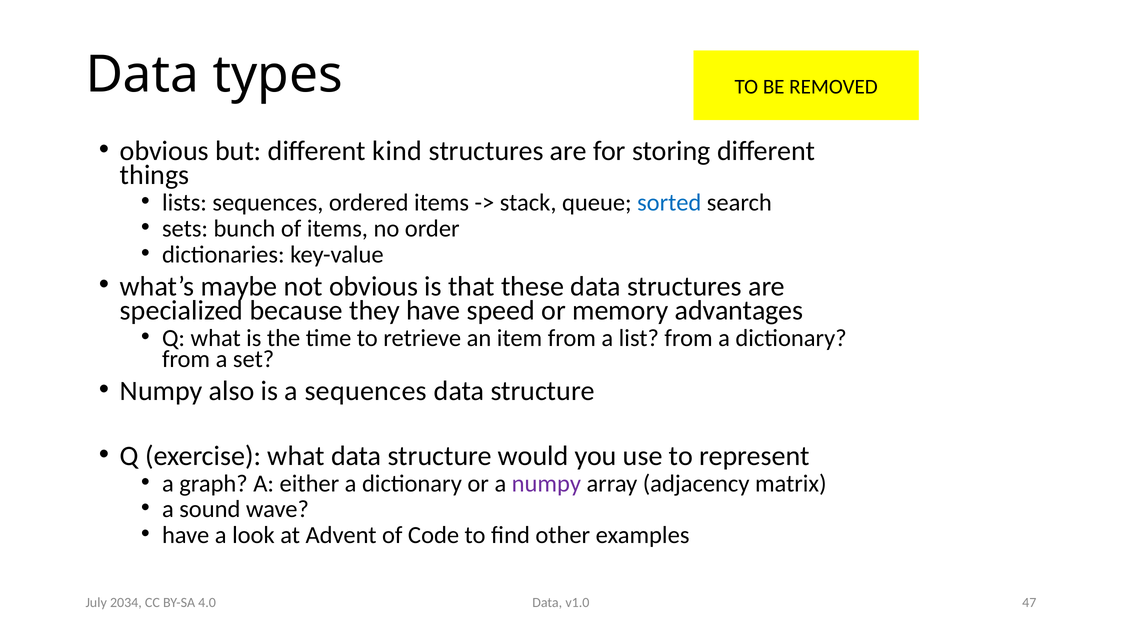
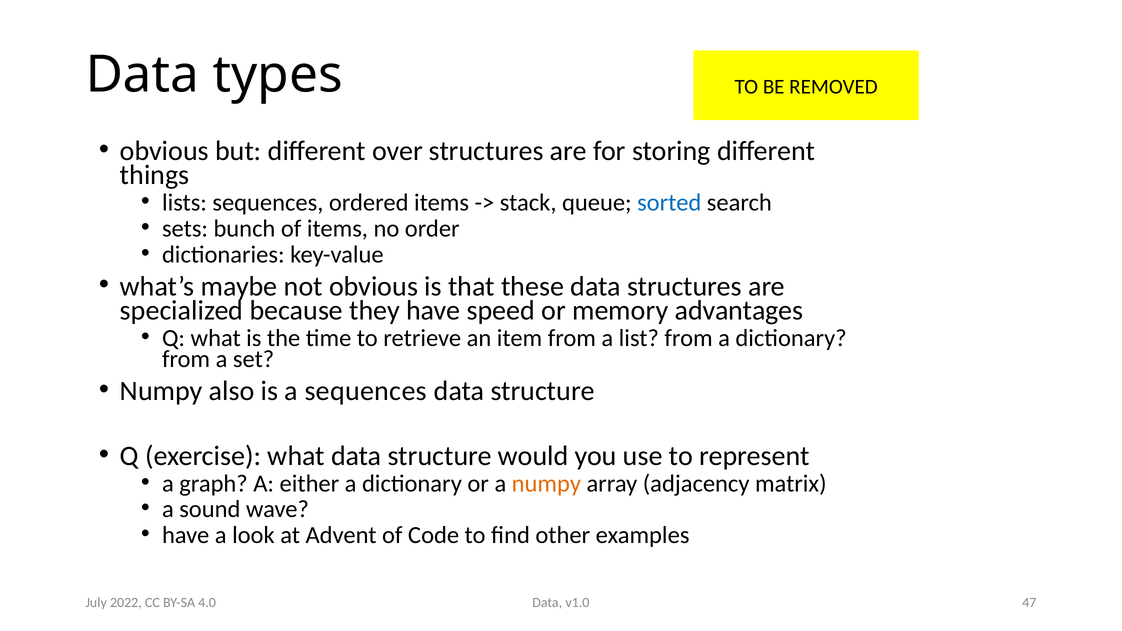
kind: kind -> over
numpy at (546, 484) colour: purple -> orange
2034: 2034 -> 2022
